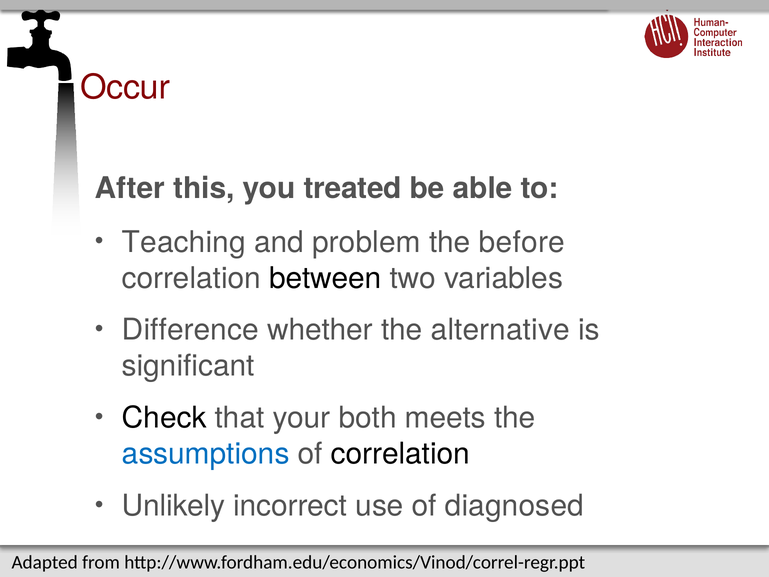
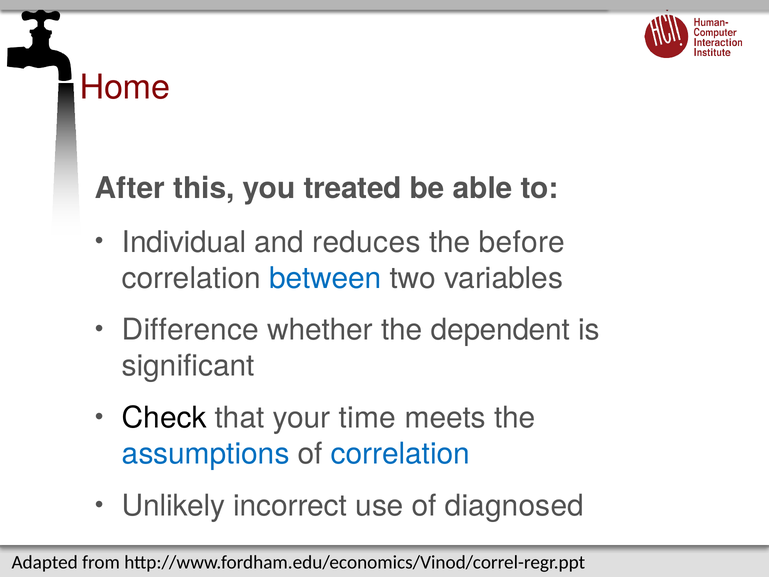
Occur: Occur -> Home
Teaching: Teaching -> Individual
problem: problem -> reduces
between colour: black -> blue
alternative: alternative -> dependent
both: both -> time
correlation at (400, 454) colour: black -> blue
